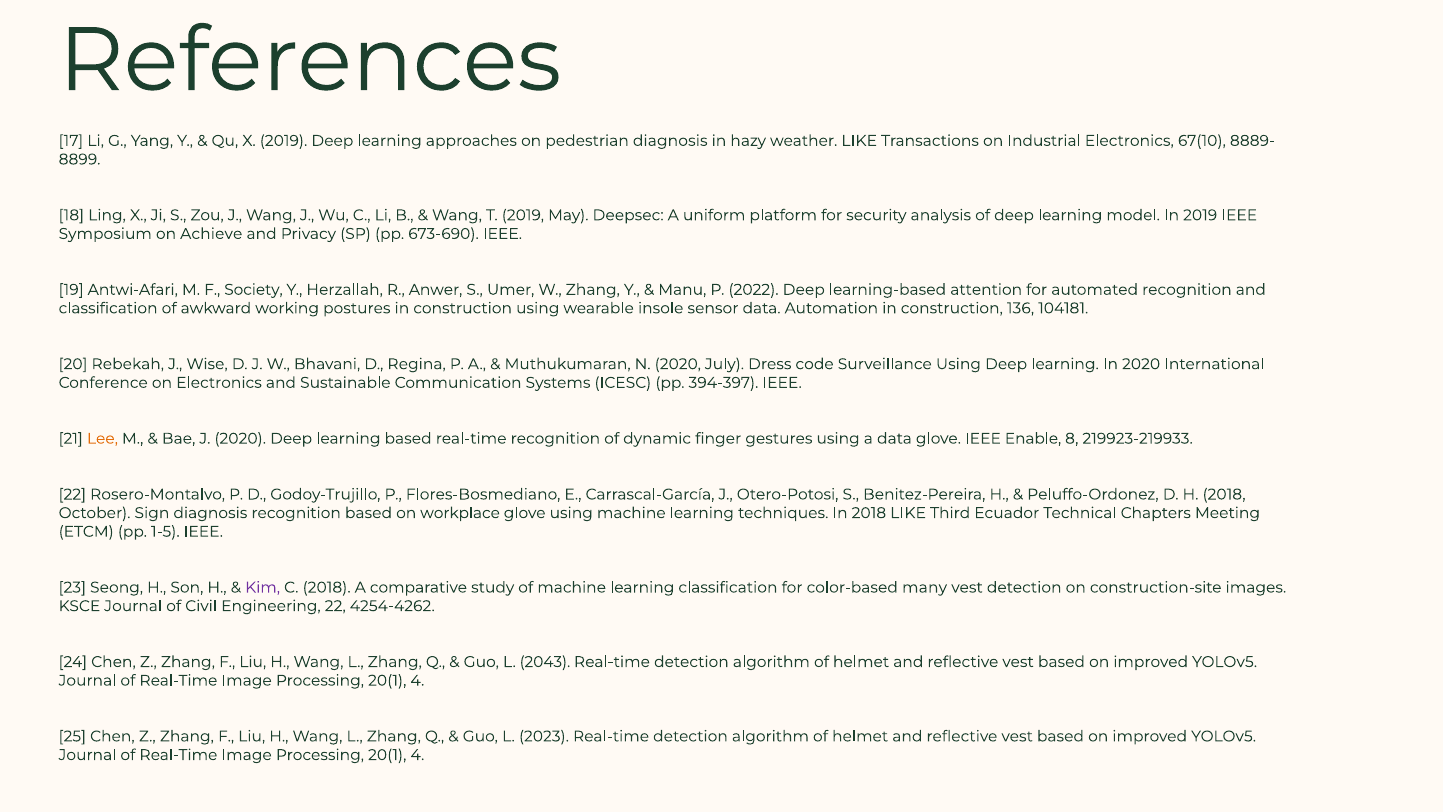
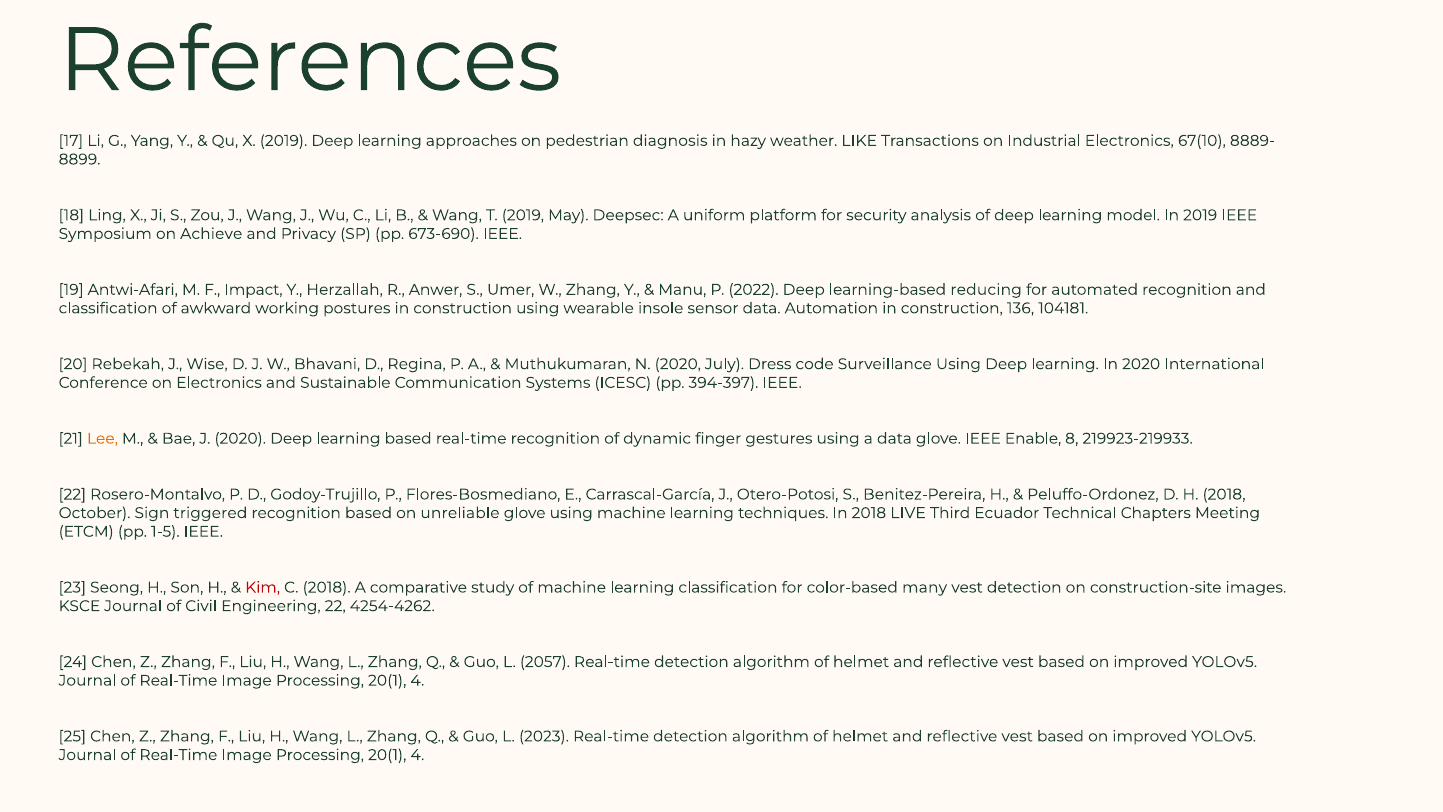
Society: Society -> Impact
attention: attention -> reducing
Sign diagnosis: diagnosis -> triggered
workplace: workplace -> unreliable
2018 LIKE: LIKE -> LIVE
Kim colour: purple -> red
2043: 2043 -> 2057
